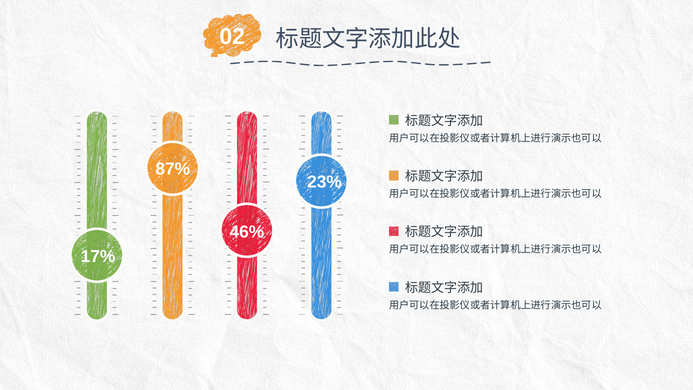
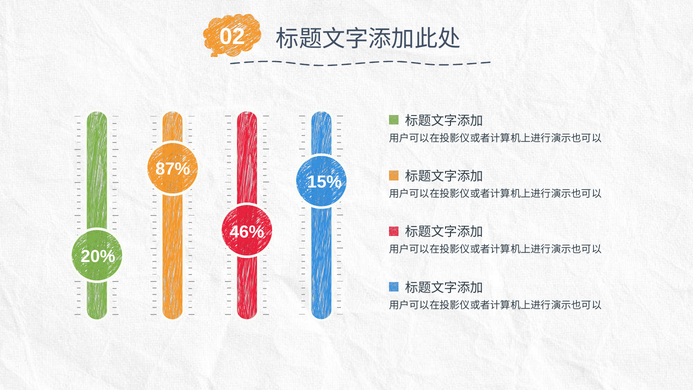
23%: 23% -> 15%
17%: 17% -> 20%
